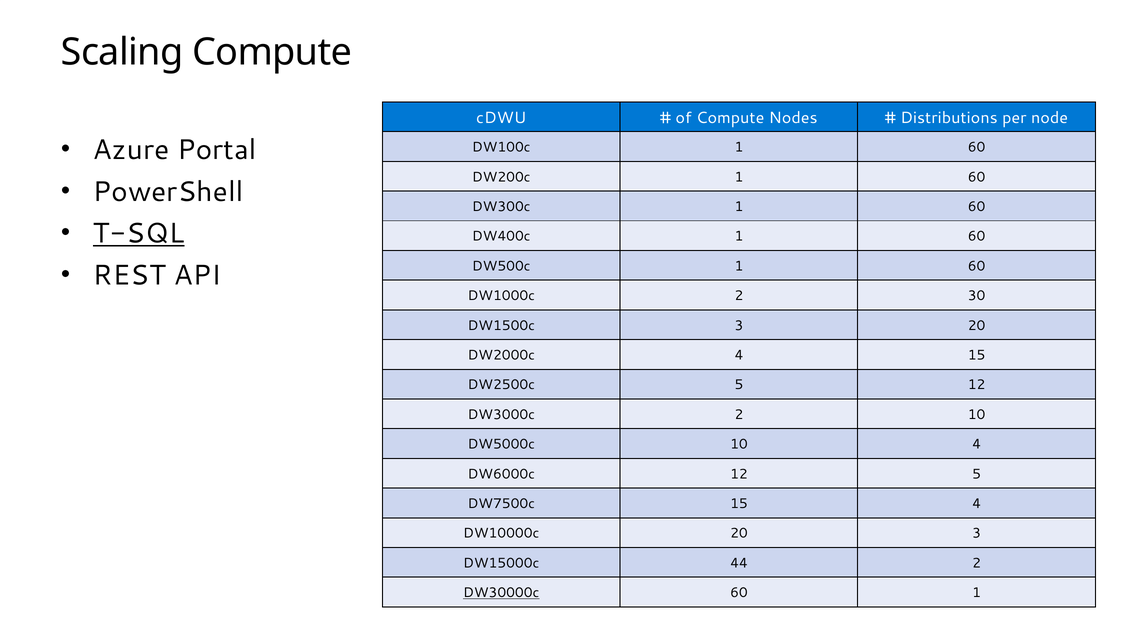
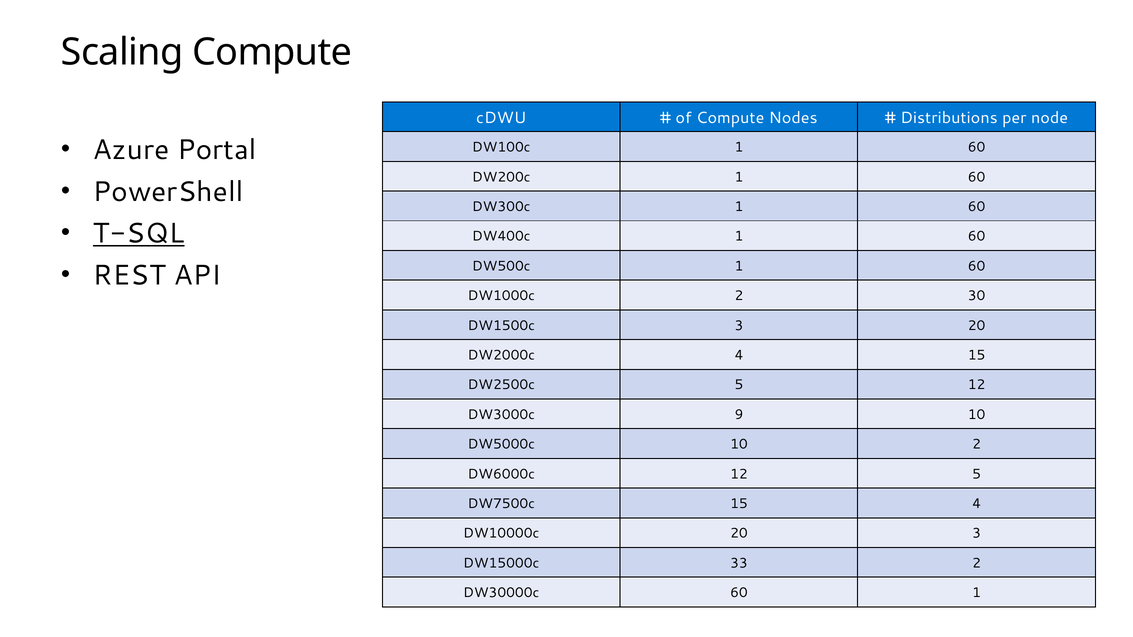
DW3000c 2: 2 -> 9
10 4: 4 -> 2
44: 44 -> 33
DW30000c underline: present -> none
